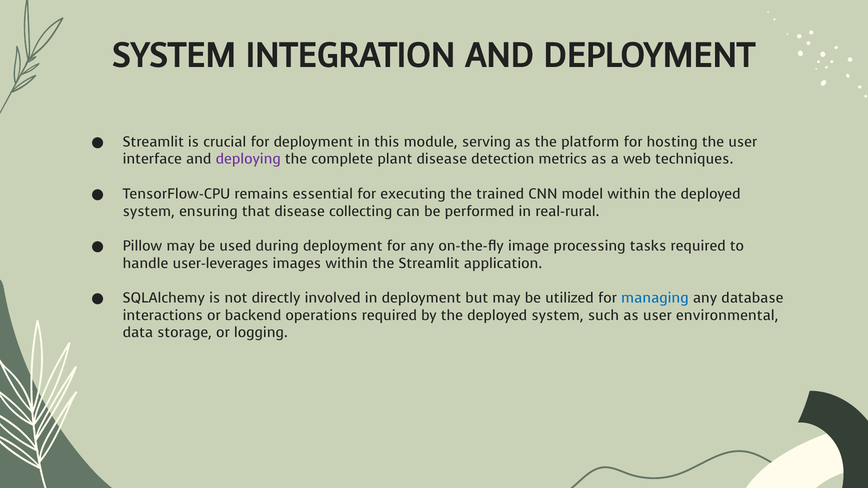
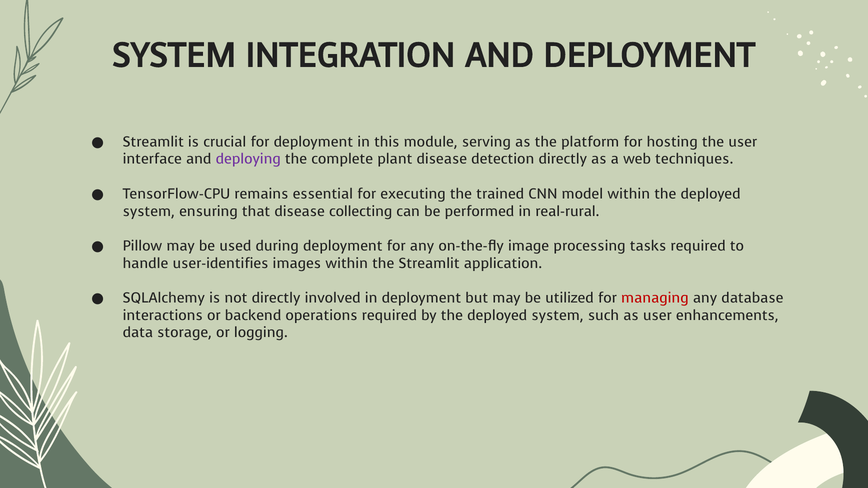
detection metrics: metrics -> directly
user-leverages: user-leverages -> user-identifies
managing colour: blue -> red
environmental: environmental -> enhancements
